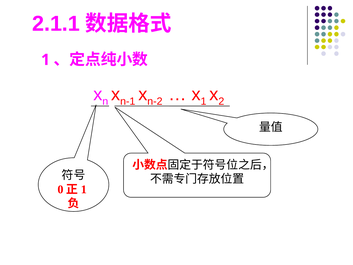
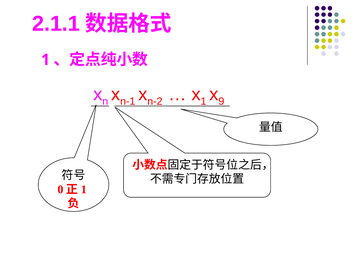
2: 2 -> 9
